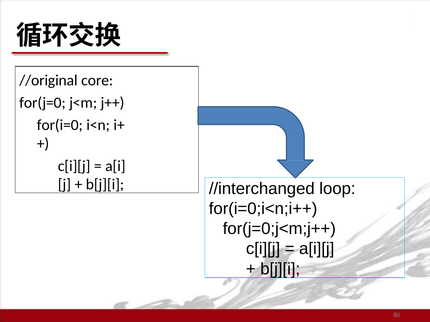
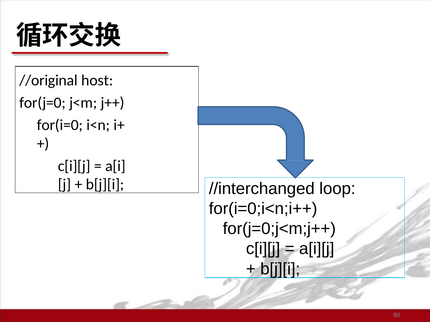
core: core -> host
